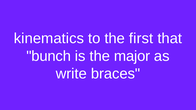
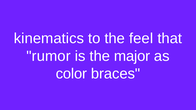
first: first -> feel
bunch: bunch -> rumor
write: write -> color
